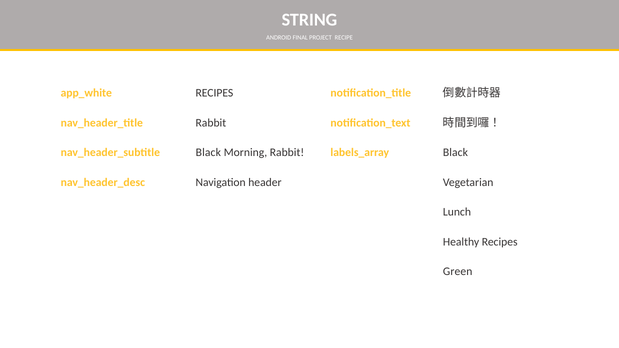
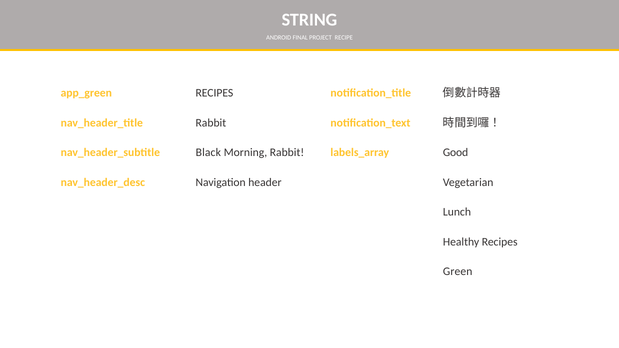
app_white: app_white -> app_green
labels_array Black: Black -> Good
